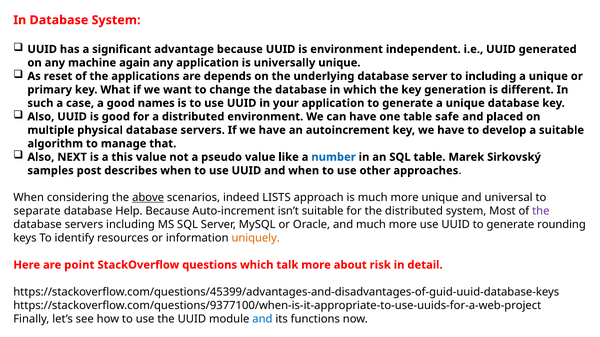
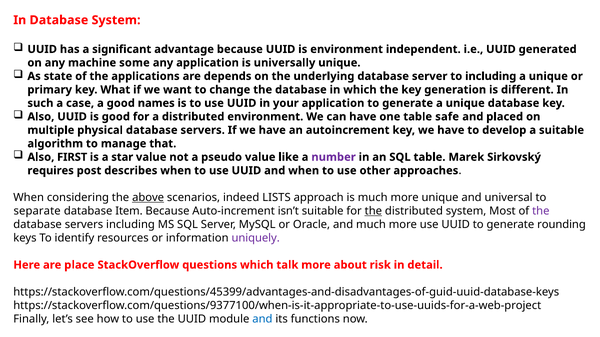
again: again -> some
reset: reset -> state
NEXT: NEXT -> FIRST
this: this -> star
number colour: blue -> purple
samples: samples -> requires
Help: Help -> Item
the at (373, 211) underline: none -> present
uniquely colour: orange -> purple
point: point -> place
